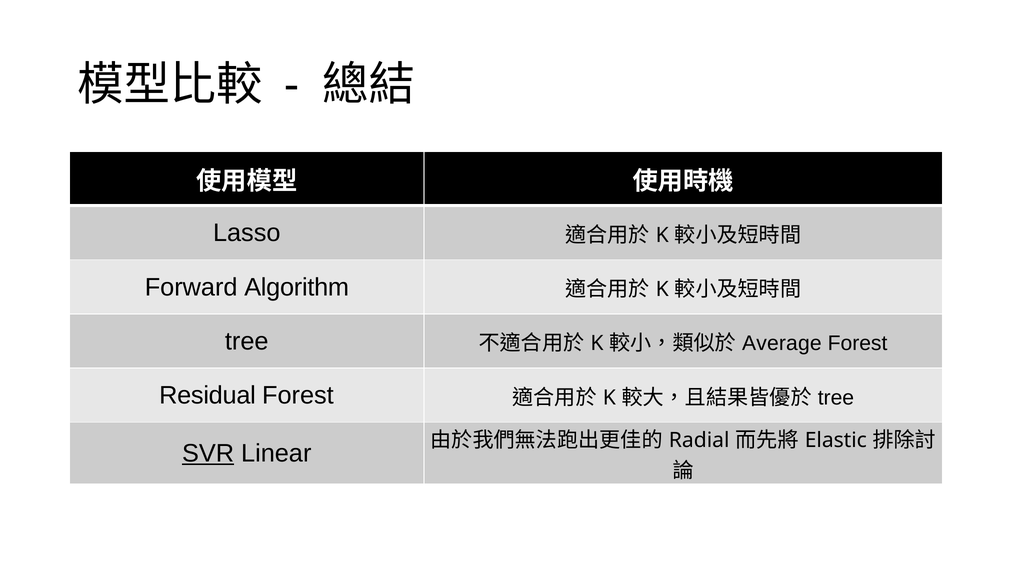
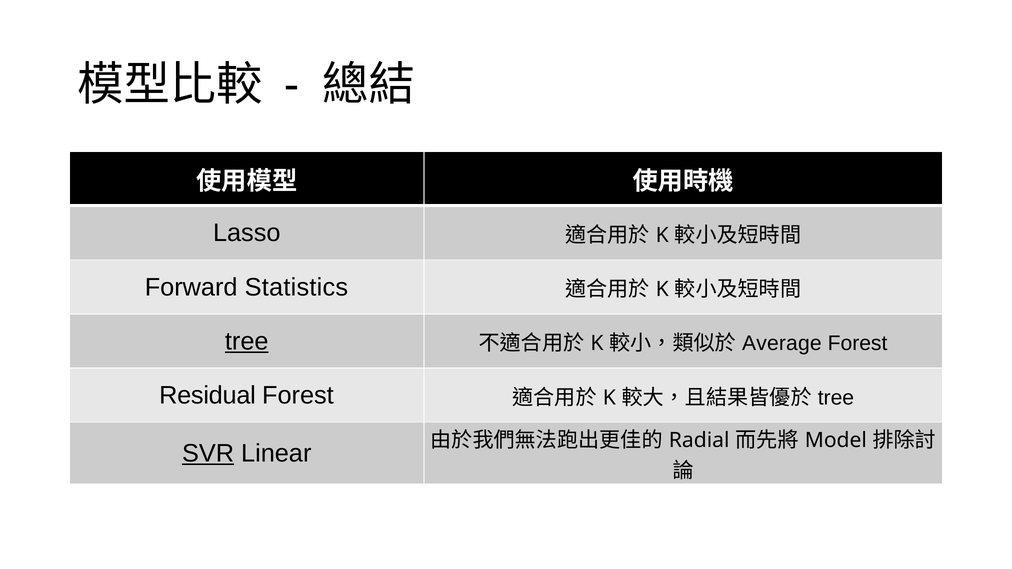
Algorithm: Algorithm -> Statistics
tree at (247, 342) underline: none -> present
Elastic: Elastic -> Model
